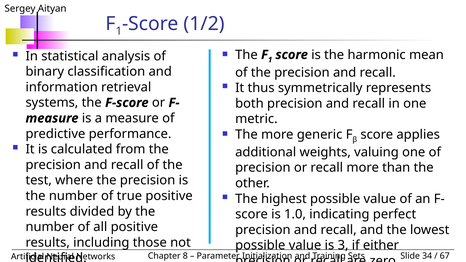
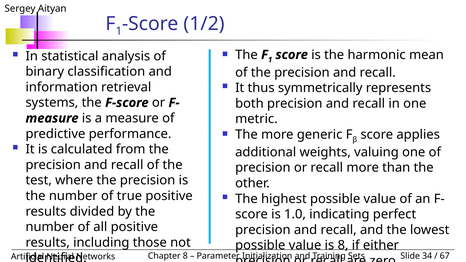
is 3: 3 -> 8
